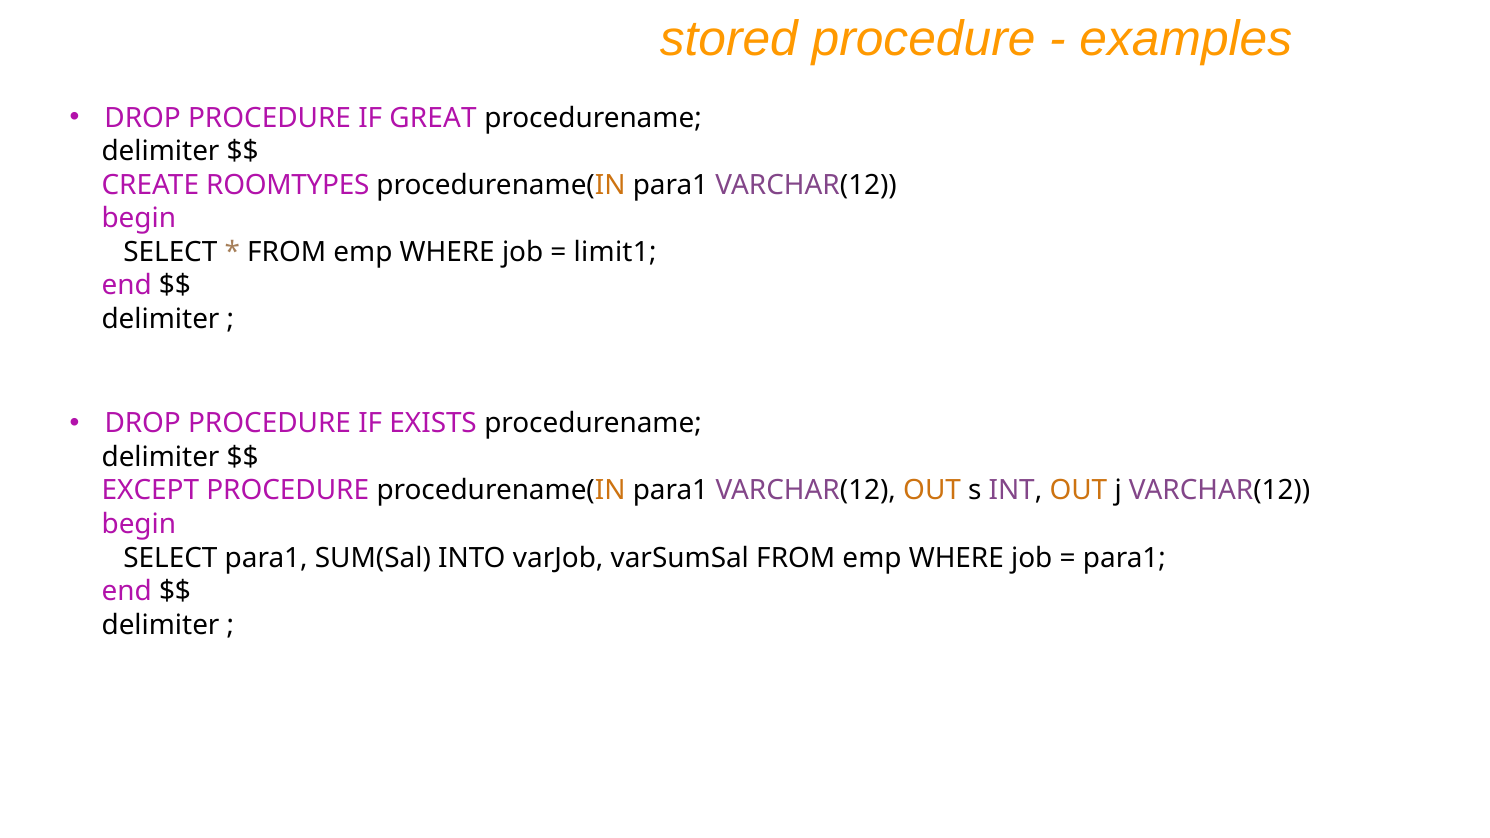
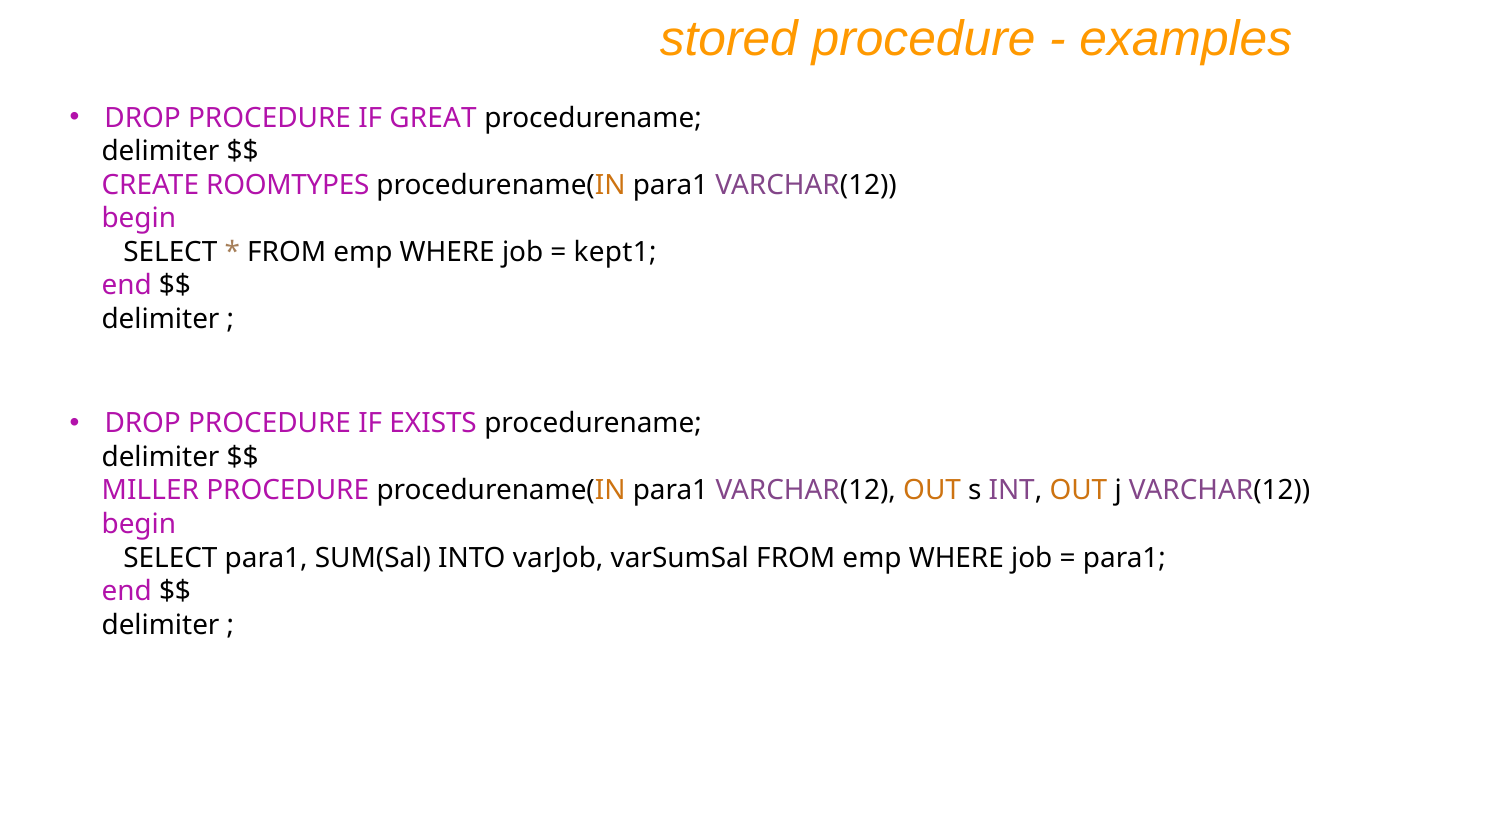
limit1: limit1 -> kept1
EXCEPT: EXCEPT -> MILLER
